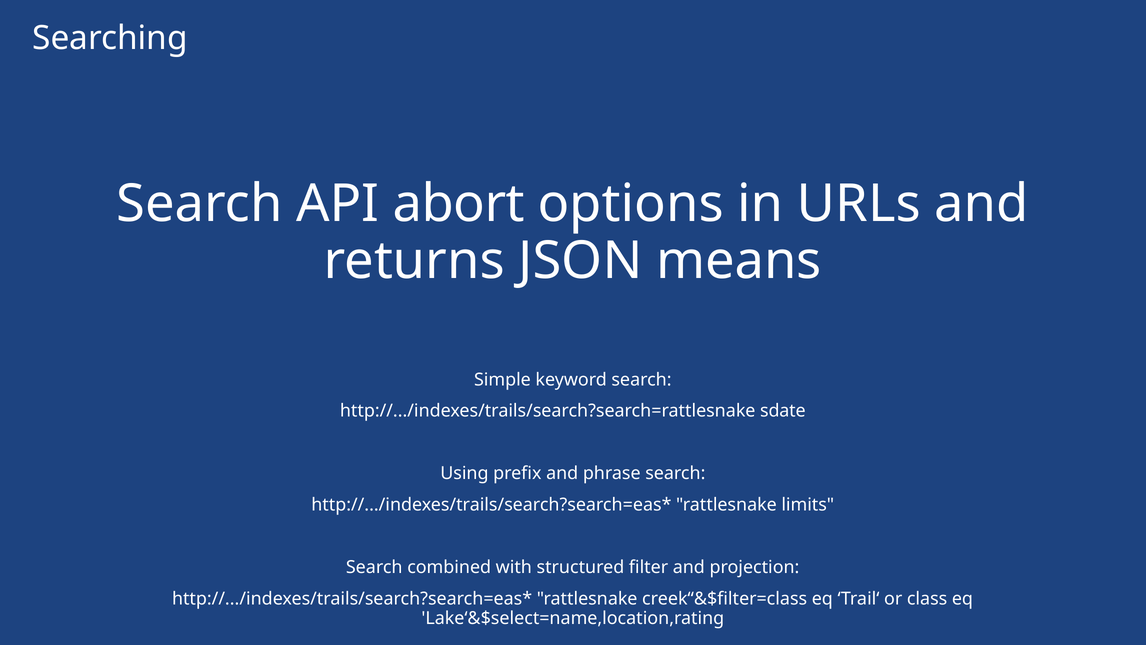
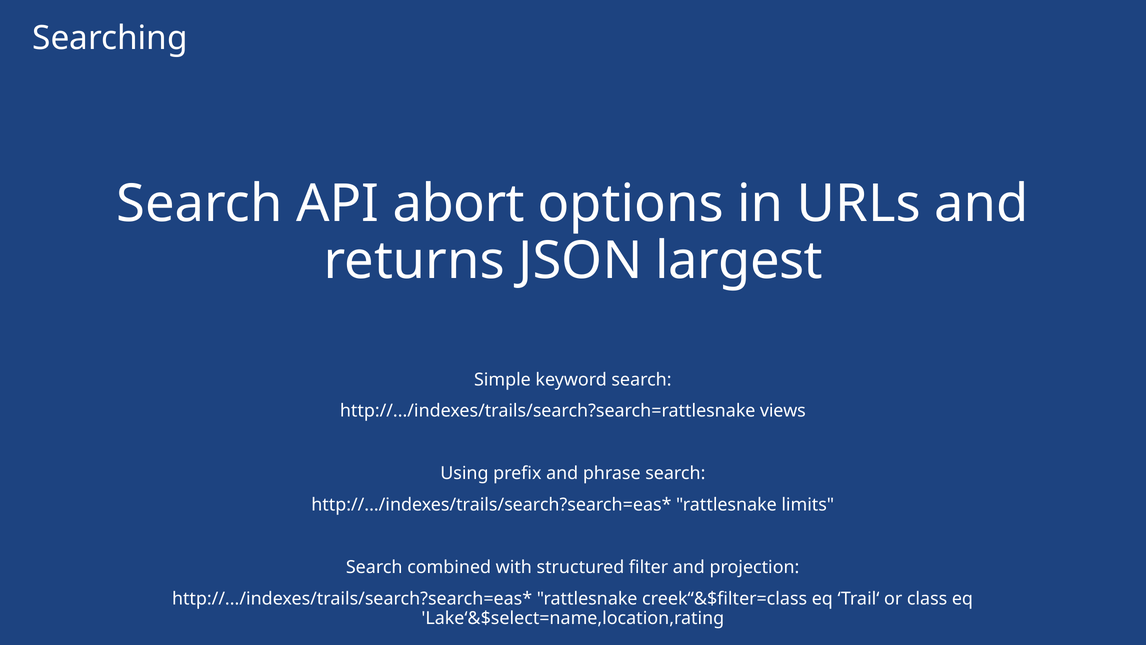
means: means -> largest
sdate: sdate -> views
